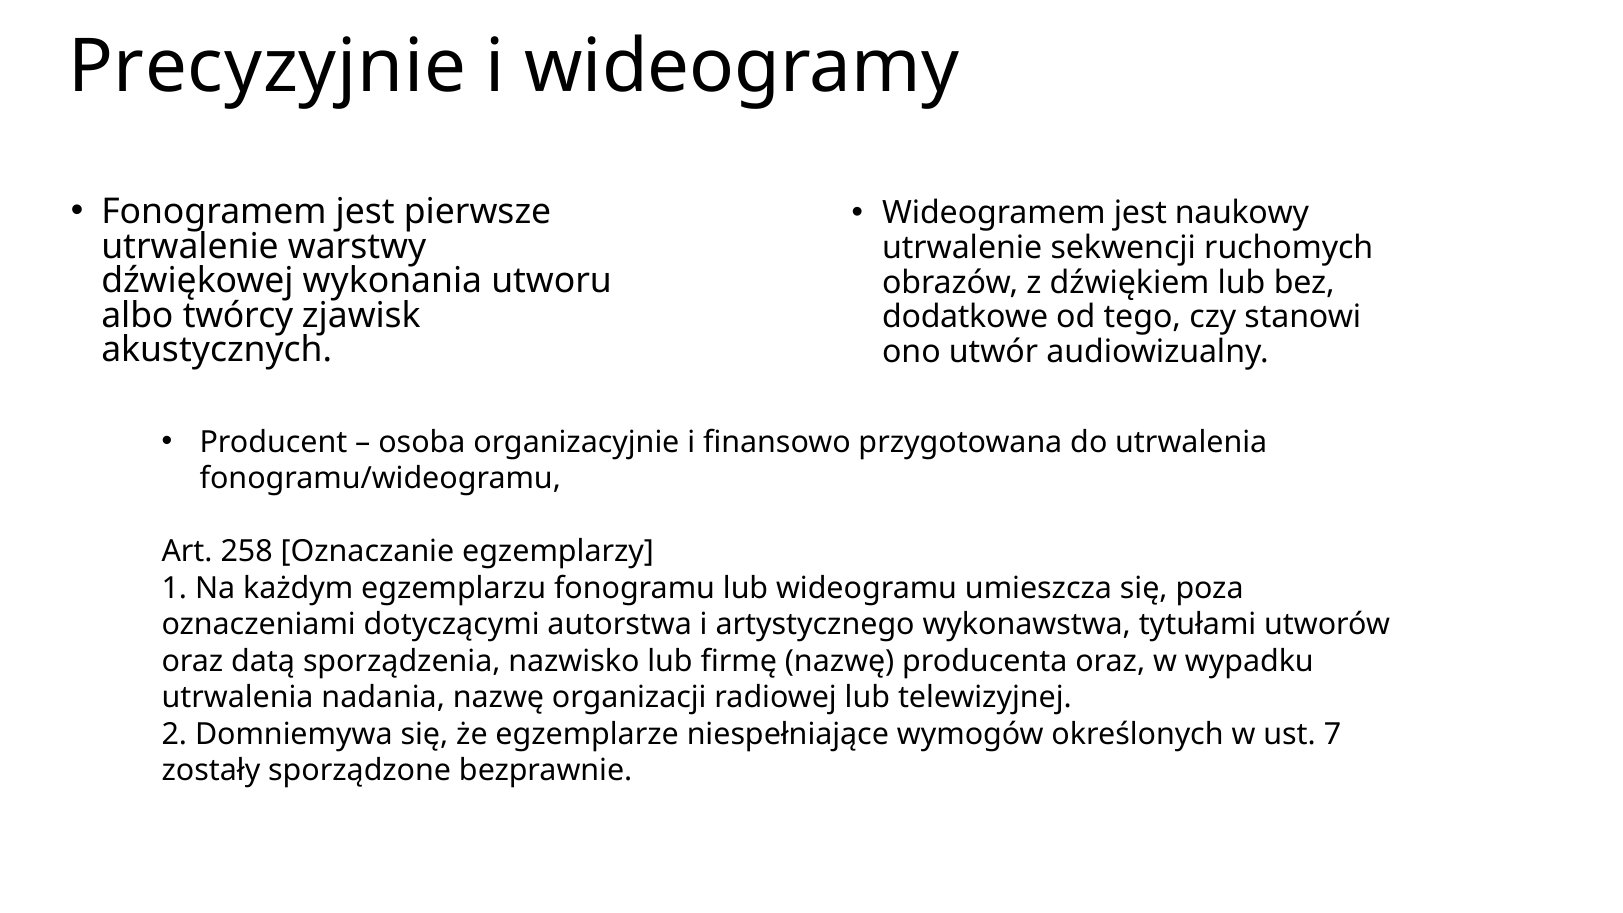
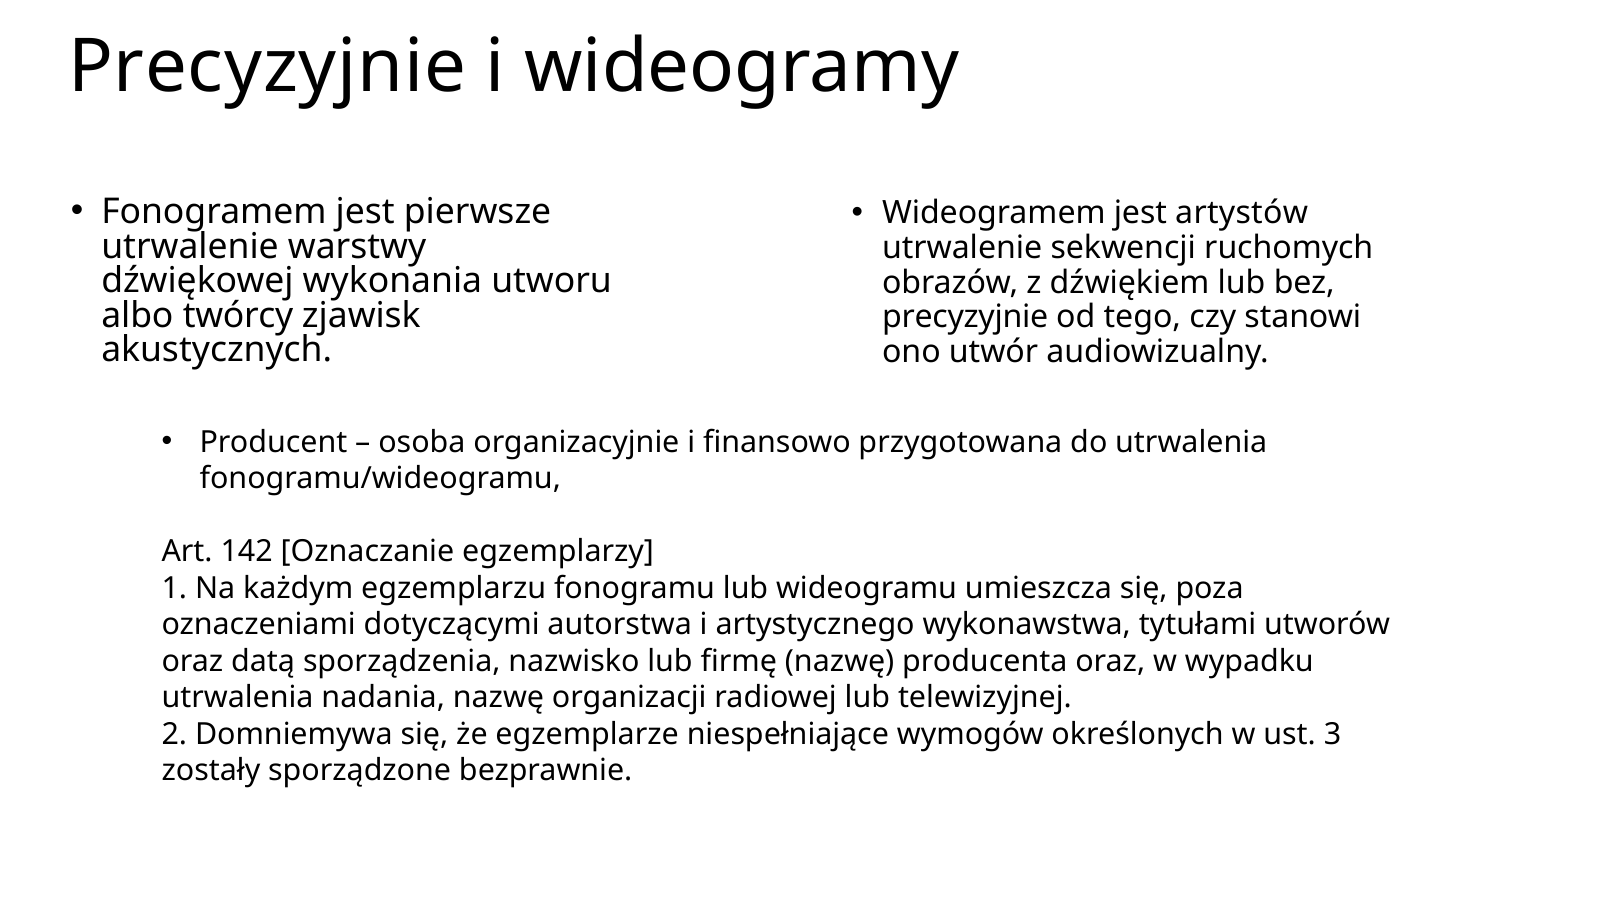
naukowy: naukowy -> artystów
dodatkowe at (965, 317): dodatkowe -> precyzyjnie
258: 258 -> 142
7: 7 -> 3
